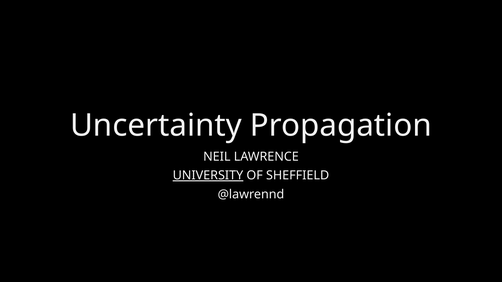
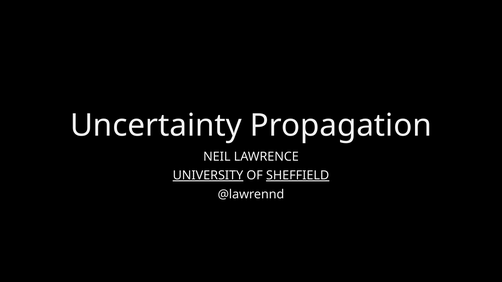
SHEFFIELD underline: none -> present
